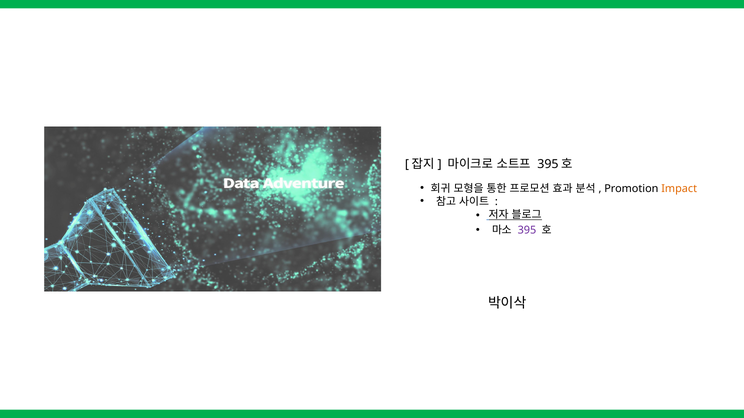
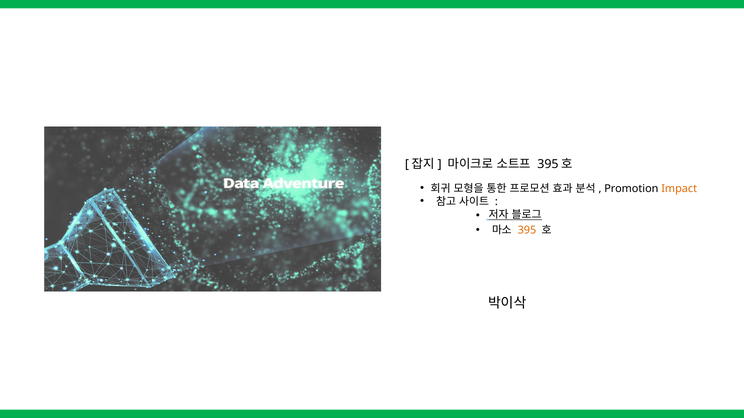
395 colour: purple -> orange
